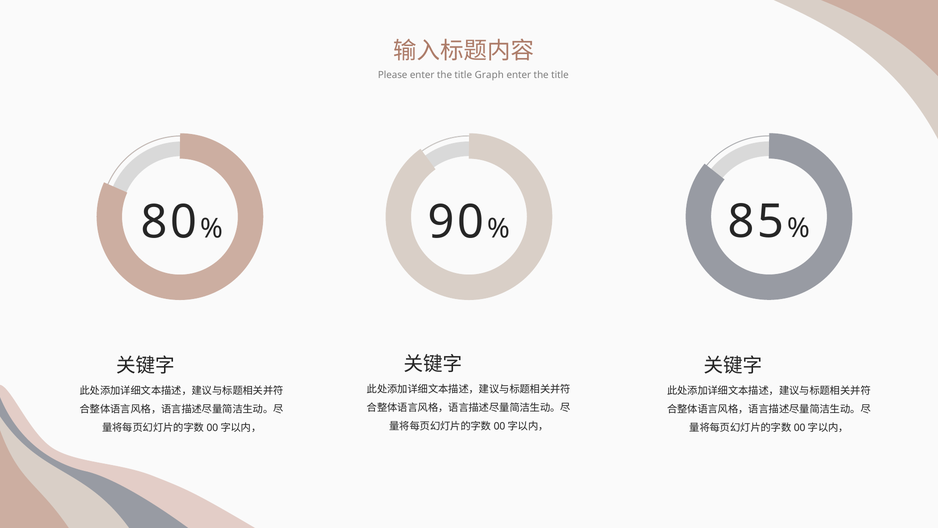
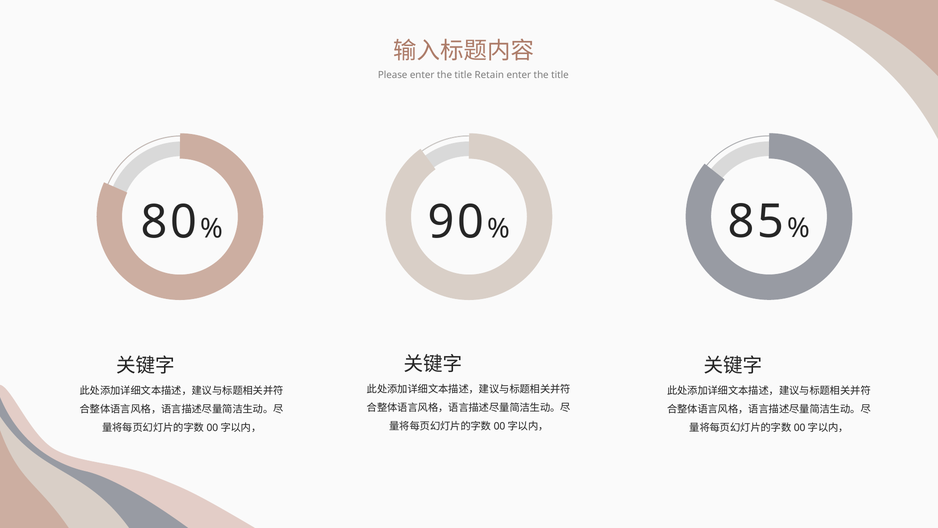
Graph: Graph -> Retain
